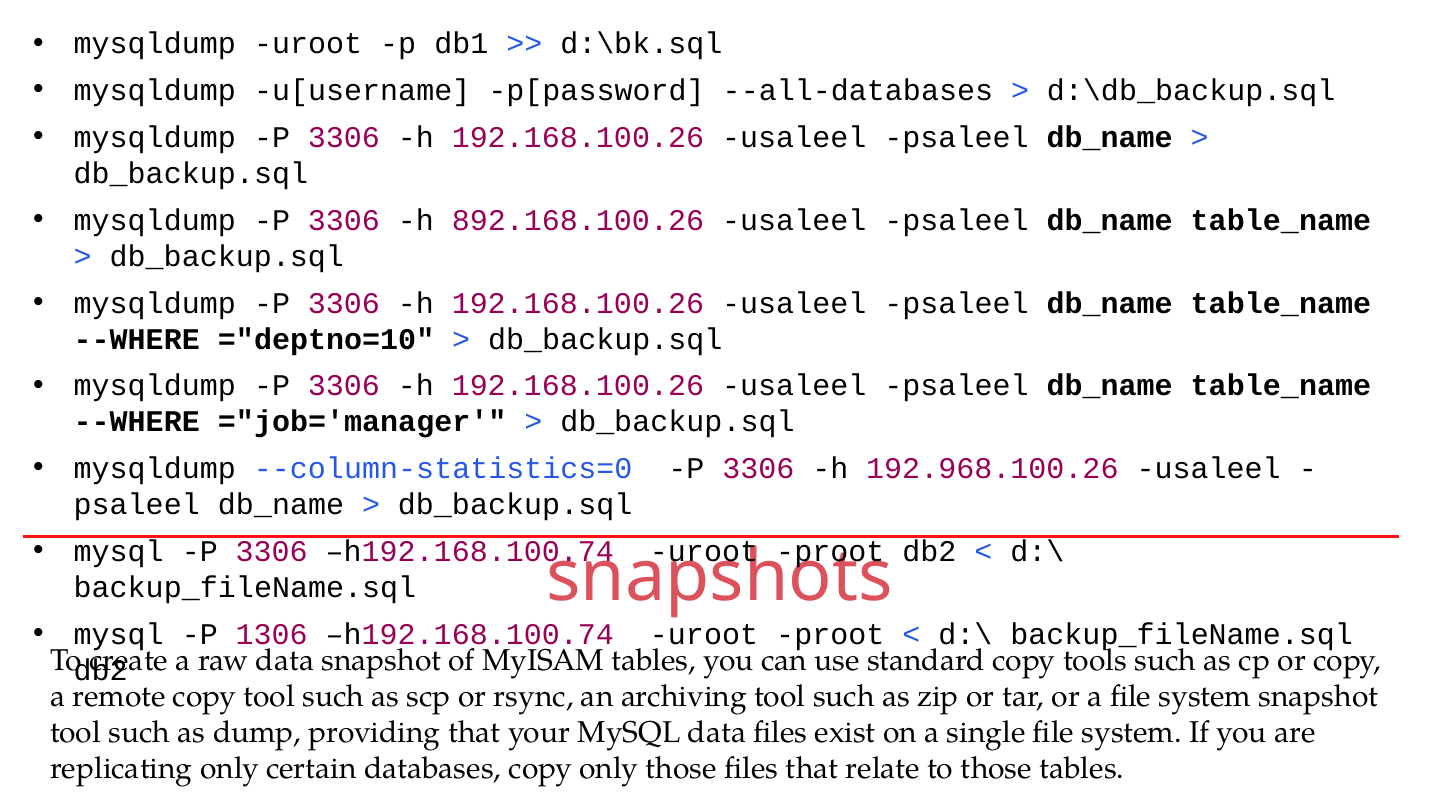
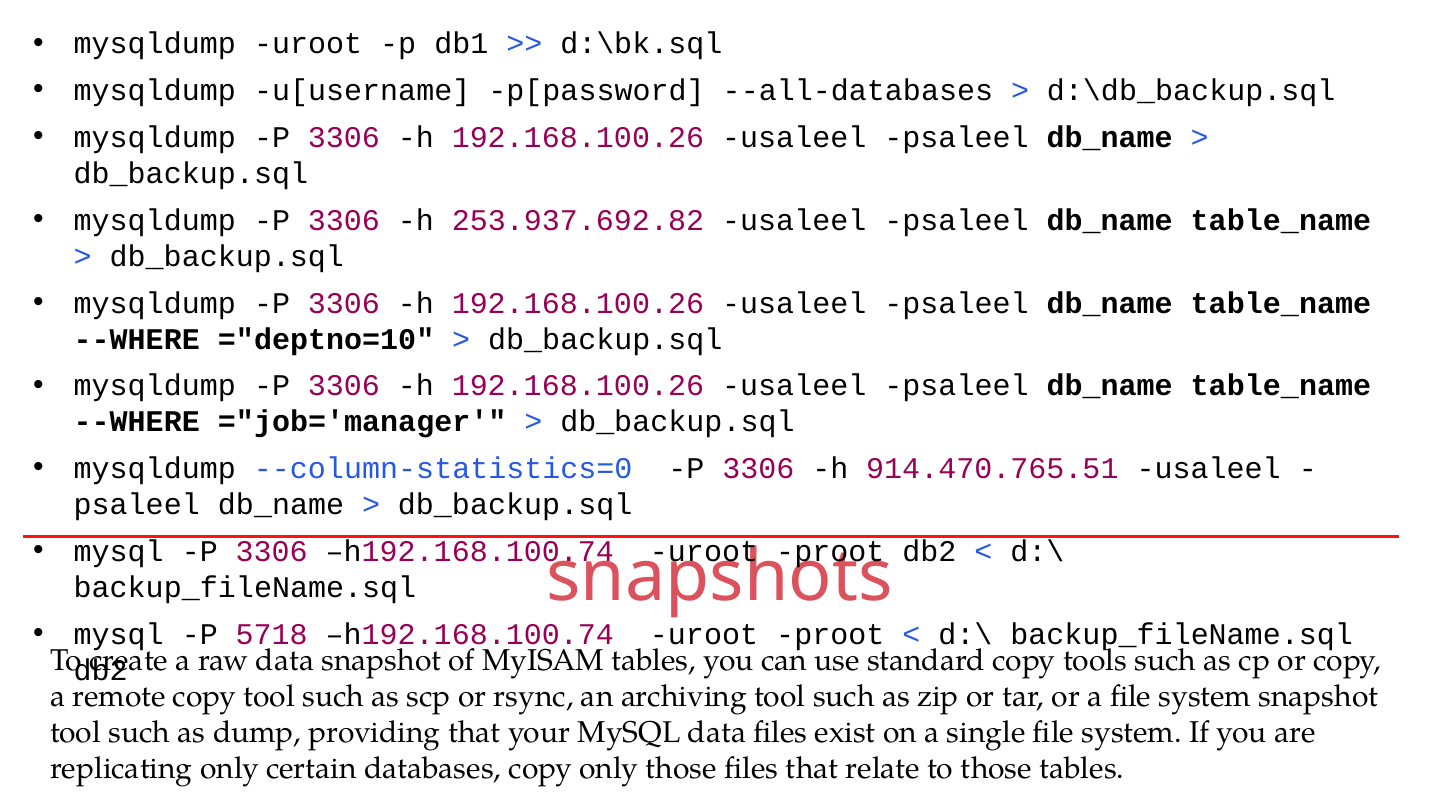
892.168.100.26: 892.168.100.26 -> 253.937.692.82
192.968.100.26: 192.968.100.26 -> 914.470.765.51
1306: 1306 -> 5718
